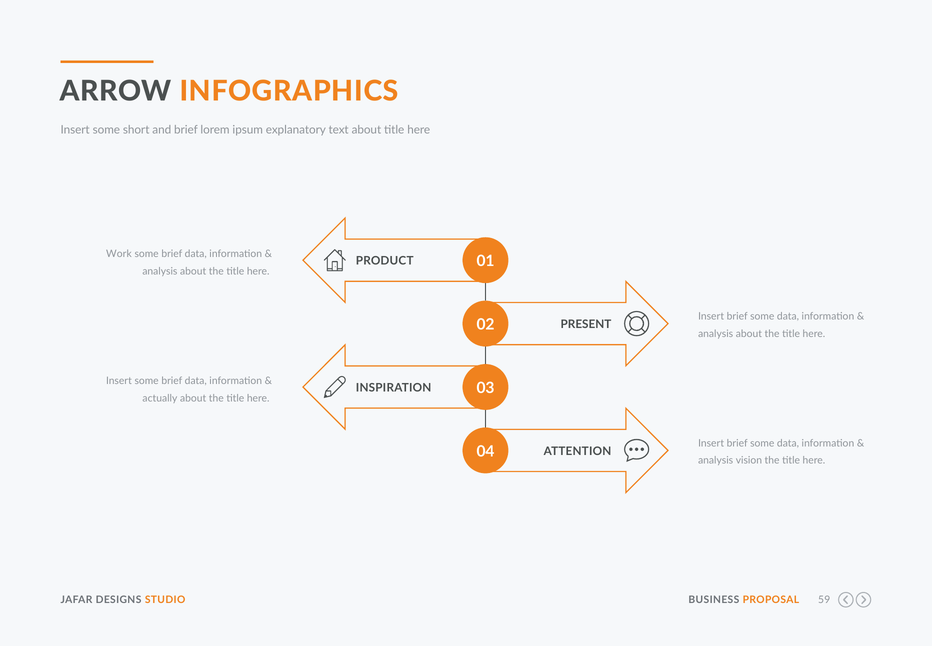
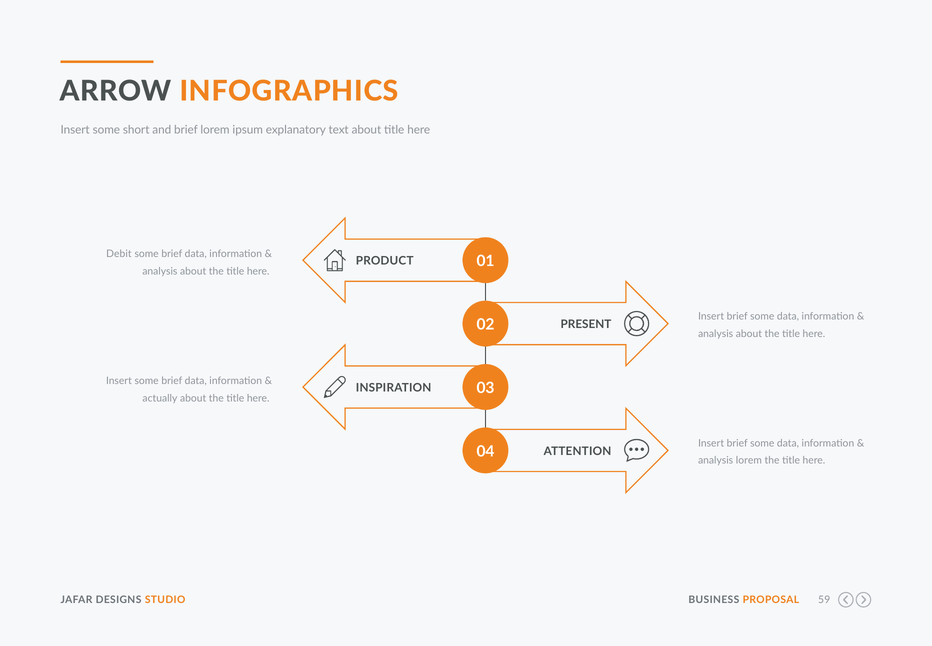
Work: Work -> Debit
analysis vision: vision -> lorem
